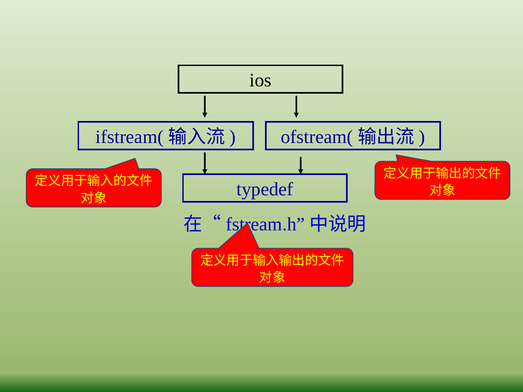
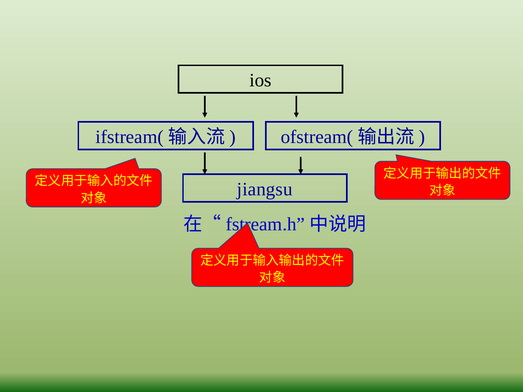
typedef: typedef -> jiangsu
